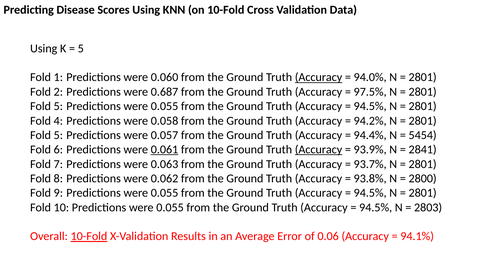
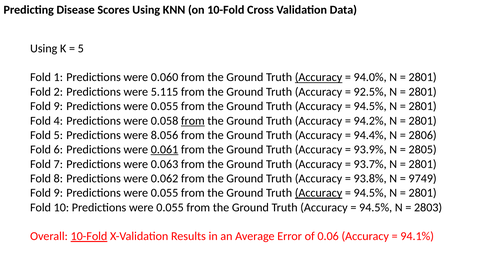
0.687: 0.687 -> 5.115
97.5%: 97.5% -> 92.5%
5 at (58, 106): 5 -> 9
from at (193, 121) underline: none -> present
0.057: 0.057 -> 8.056
5454: 5454 -> 2806
Accuracy at (319, 150) underline: present -> none
2841: 2841 -> 2805
2800: 2800 -> 9749
Accuracy at (319, 193) underline: none -> present
